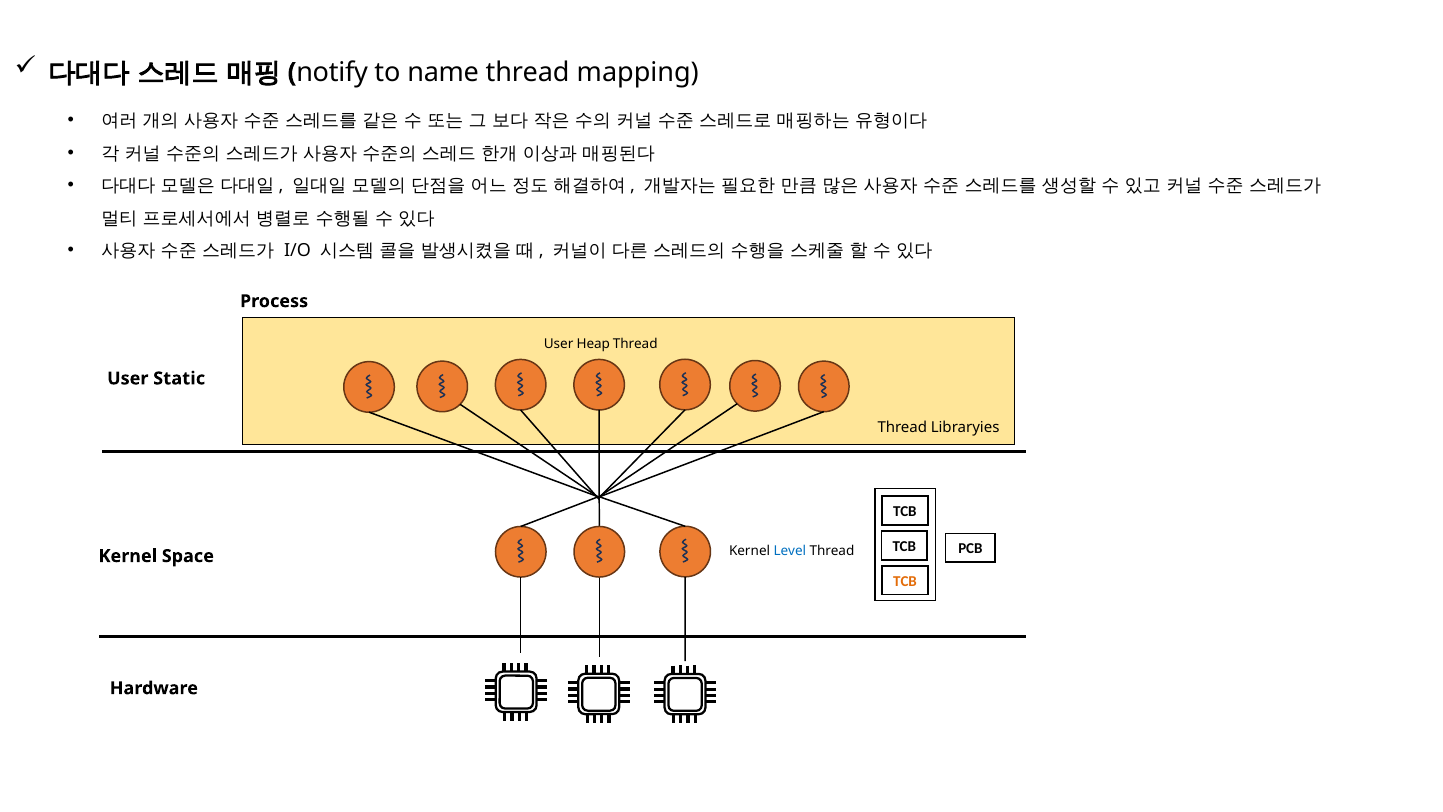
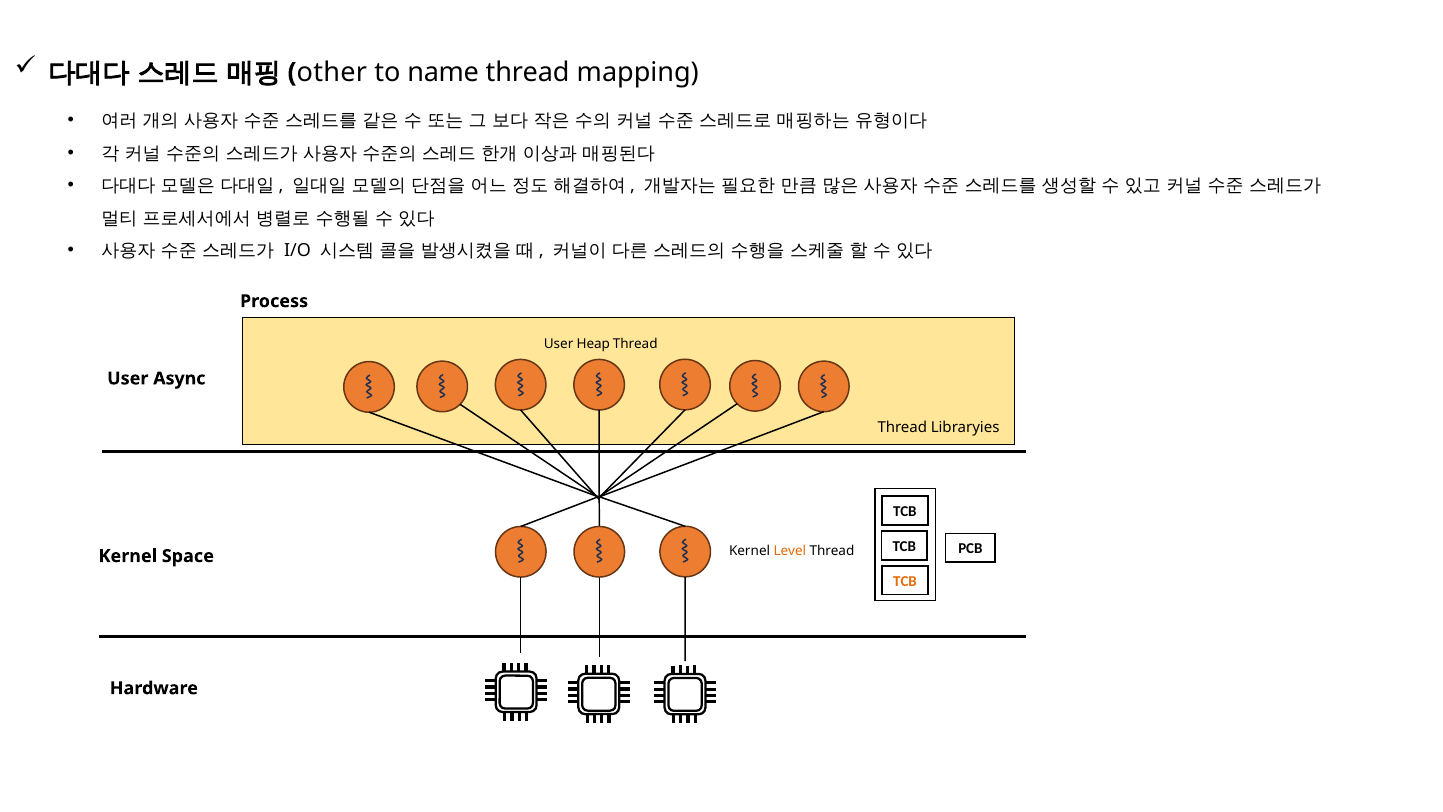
notify: notify -> other
Static: Static -> Async
Level colour: blue -> orange
